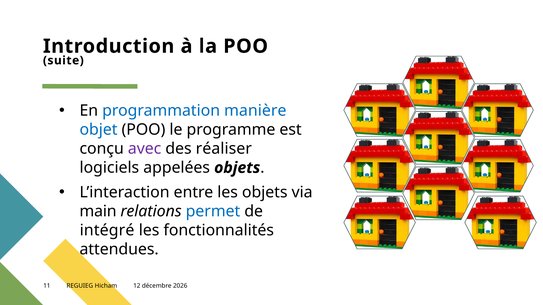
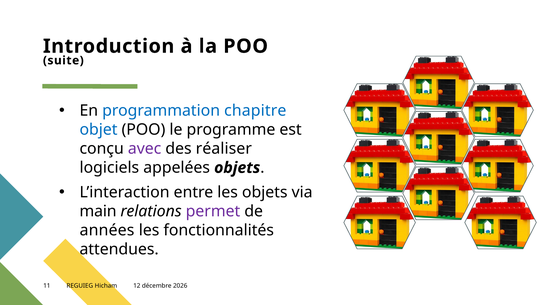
manière: manière -> chapitre
permet colour: blue -> purple
intégré: intégré -> années
